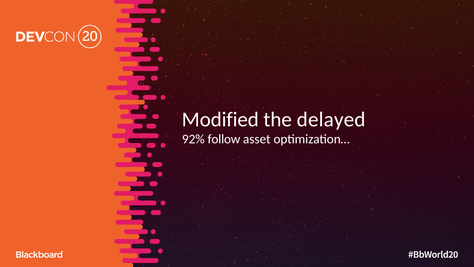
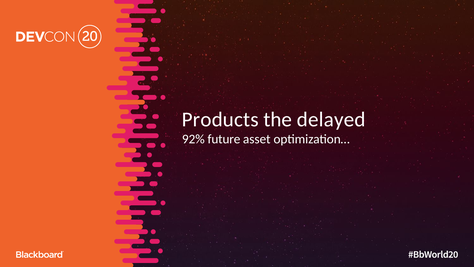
Modified: Modified -> Products
follow: follow -> future
